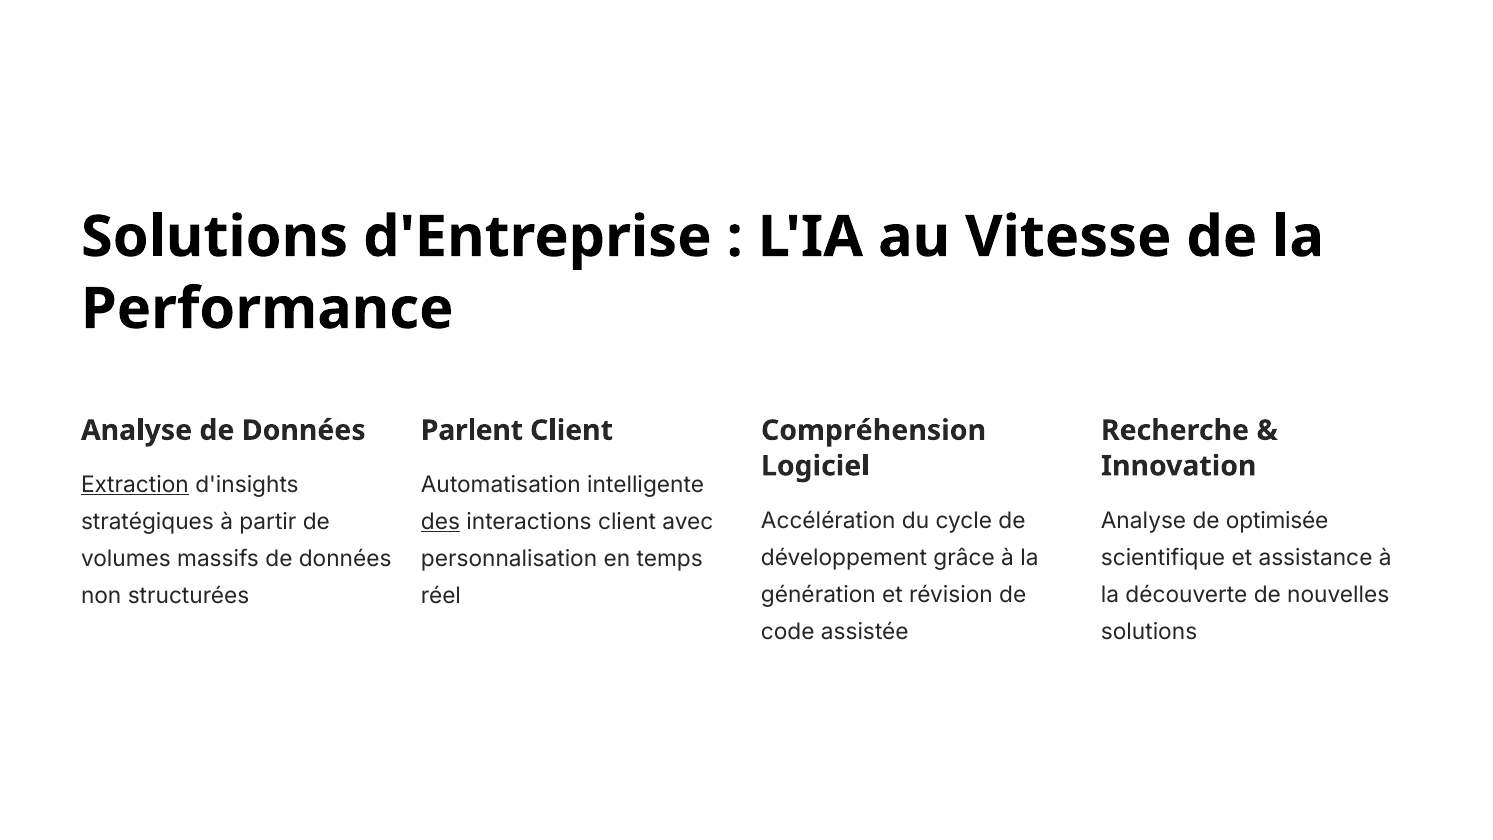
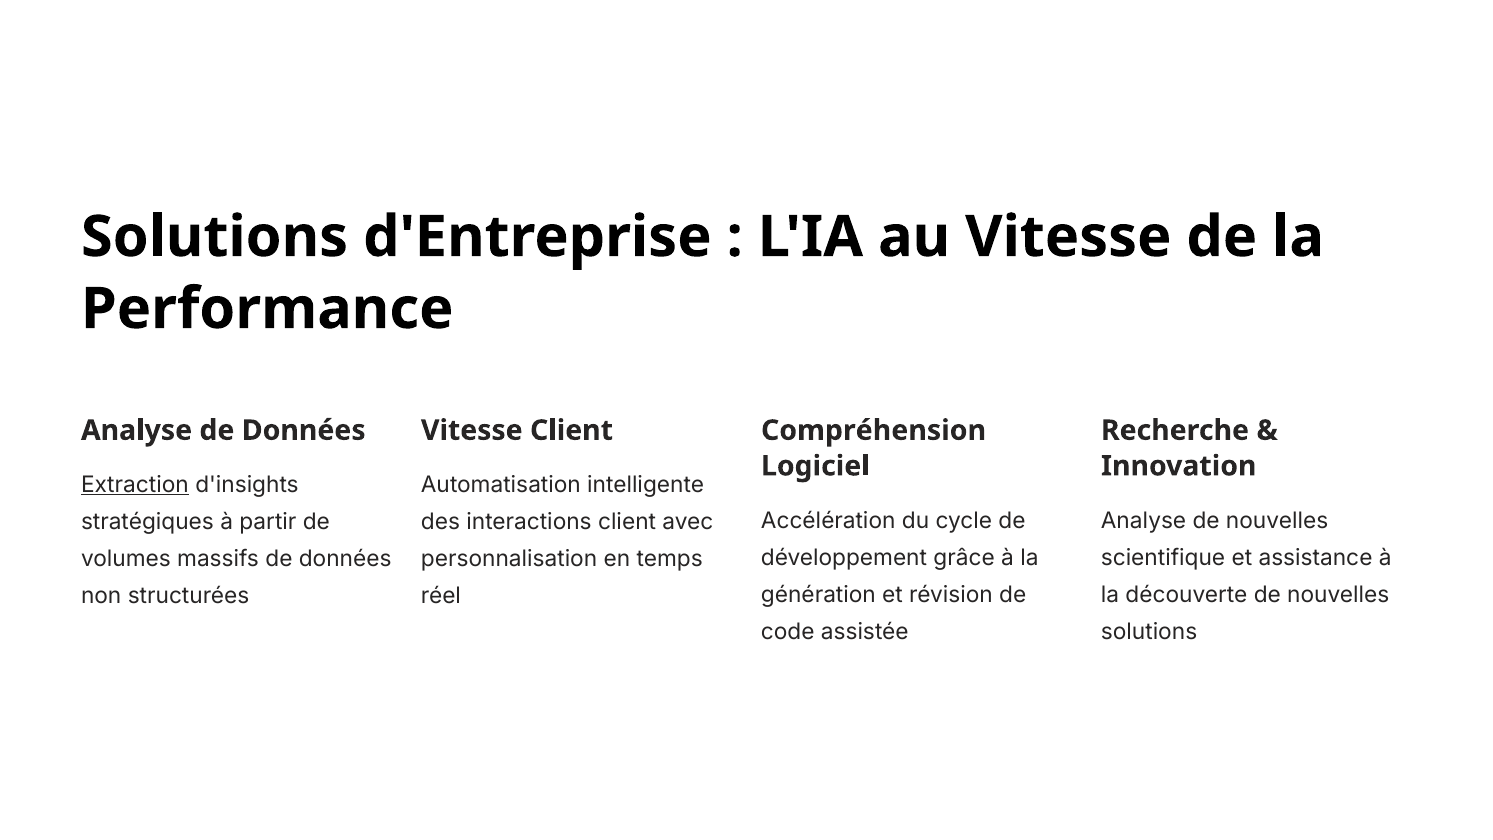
Parlent at (472, 430): Parlent -> Vitesse
Analyse de optimisée: optimisée -> nouvelles
des underline: present -> none
